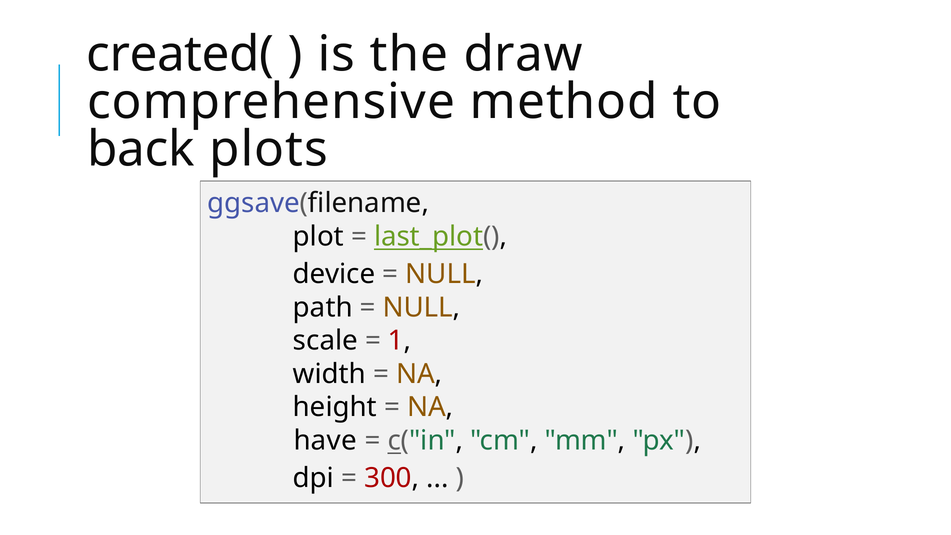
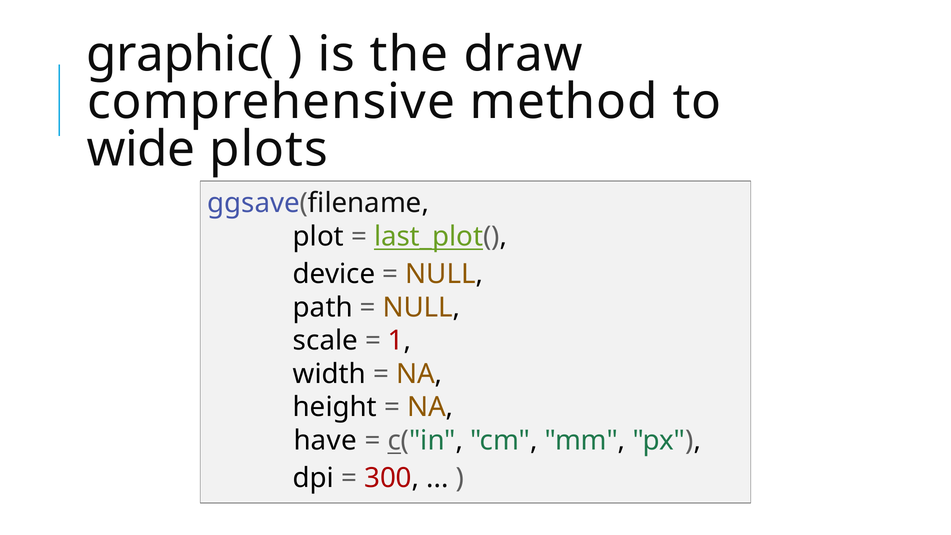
created(: created( -> graphic(
back: back -> wide
